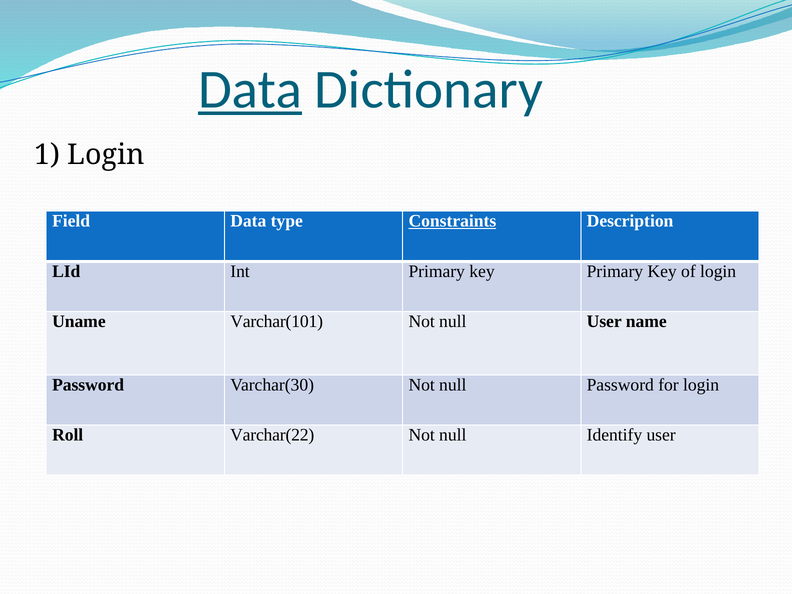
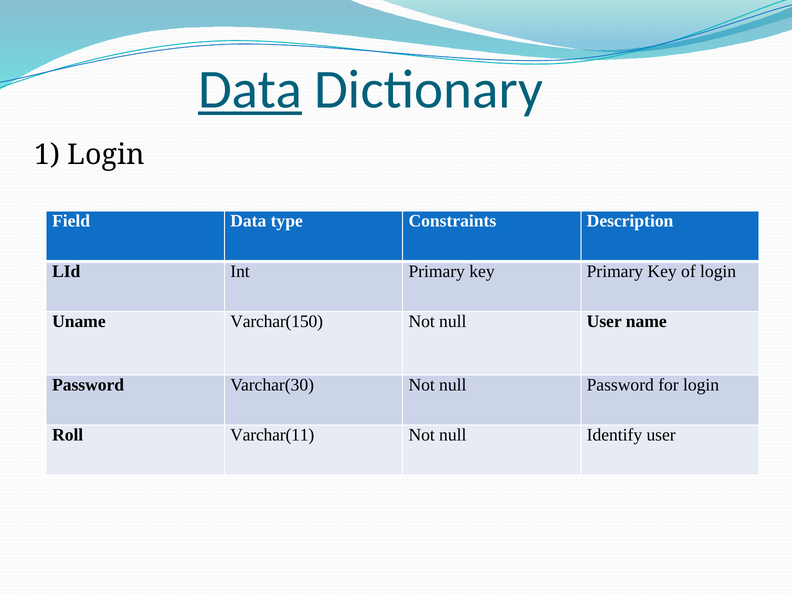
Constraints underline: present -> none
Varchar(101: Varchar(101 -> Varchar(150
Varchar(22: Varchar(22 -> Varchar(11
